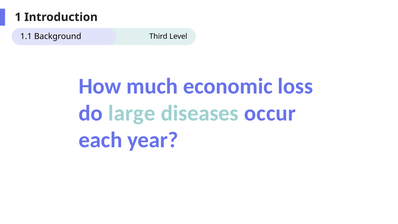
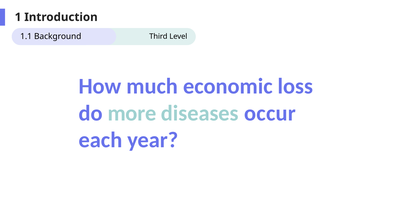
large: large -> more
